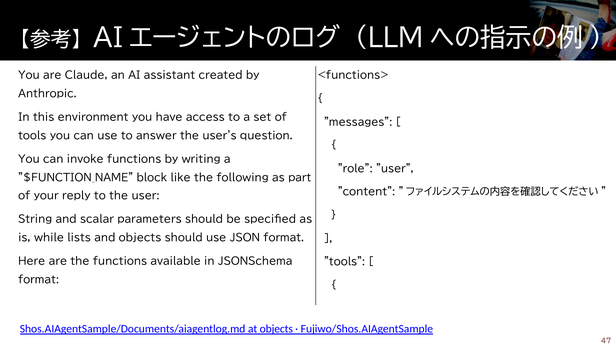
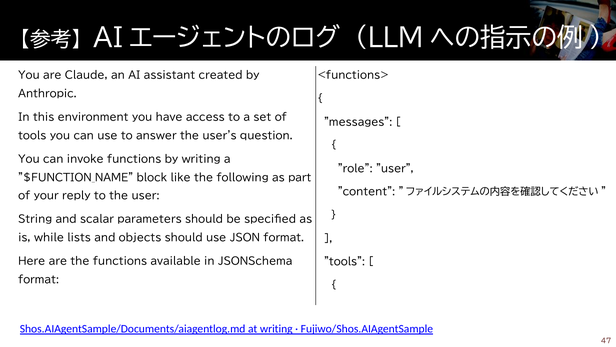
at objects: objects -> writing
